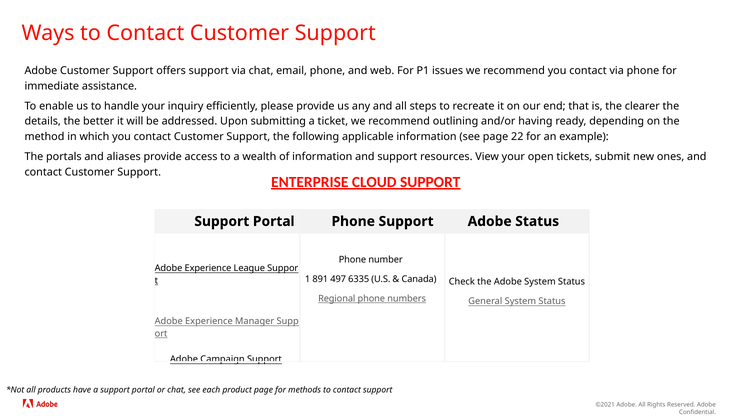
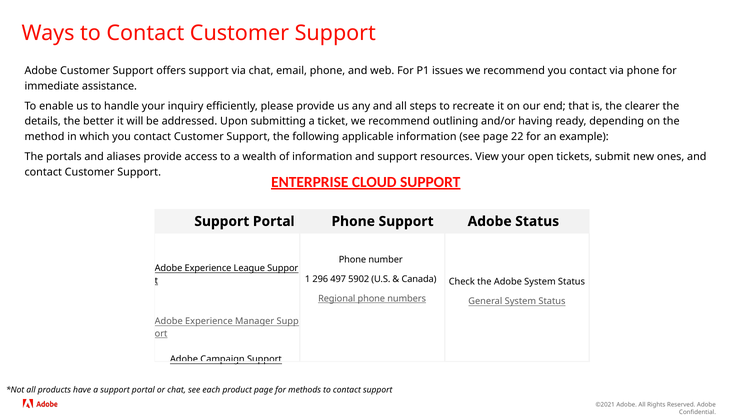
891: 891 -> 296
6335: 6335 -> 5902
